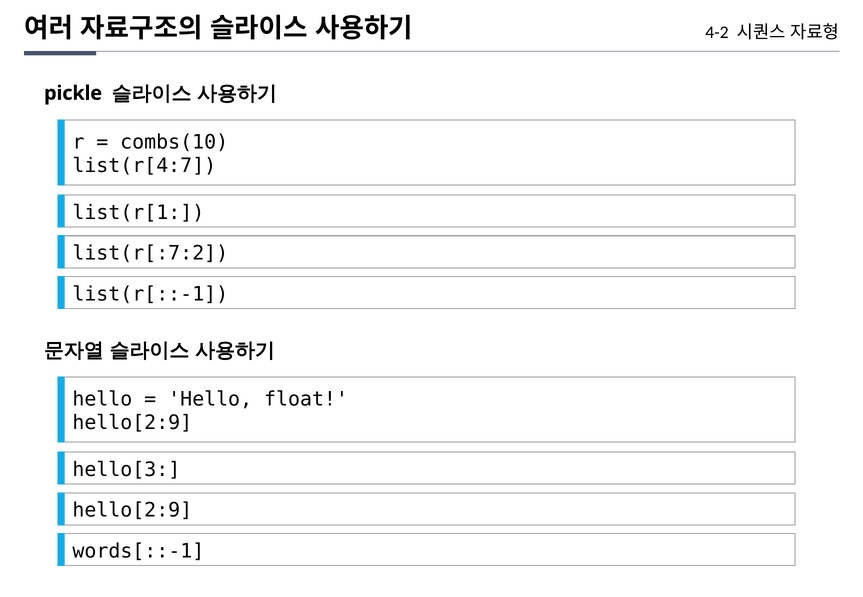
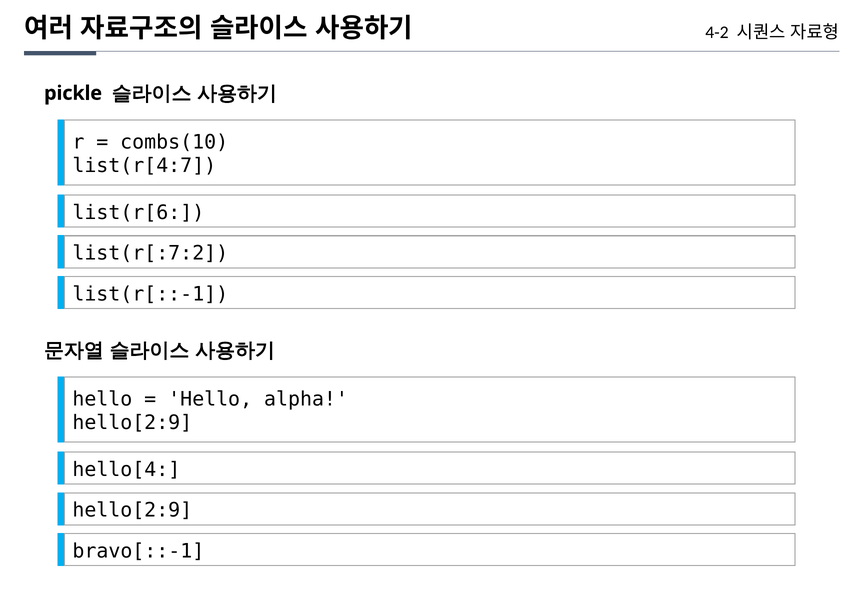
list(r[1: list(r[1 -> list(r[6
float: float -> alpha
hello[3: hello[3 -> hello[4
words[::-1: words[::-1 -> bravo[::-1
